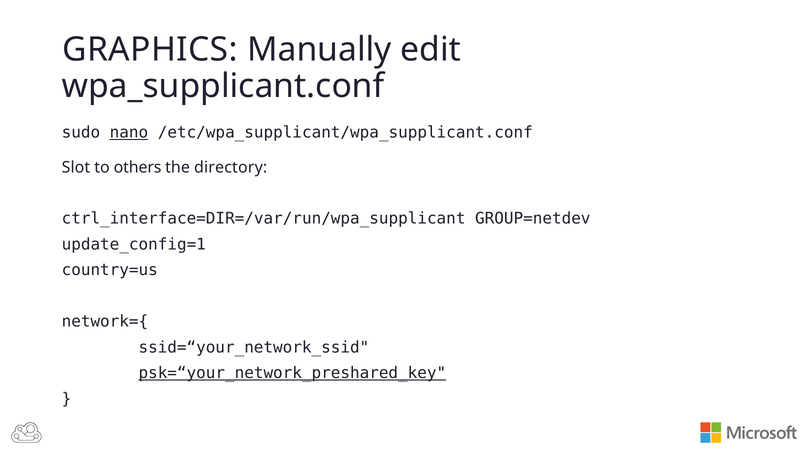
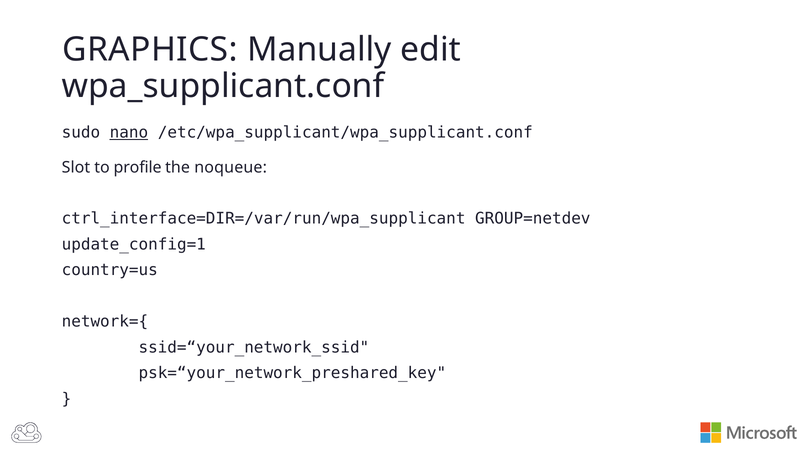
others: others -> profile
directory: directory -> noqueue
psk=“your_network_preshared_key underline: present -> none
